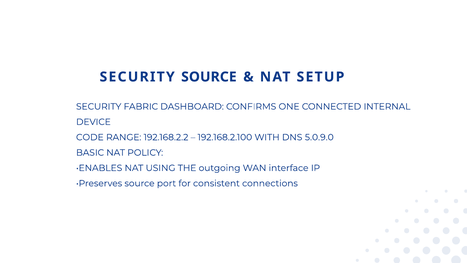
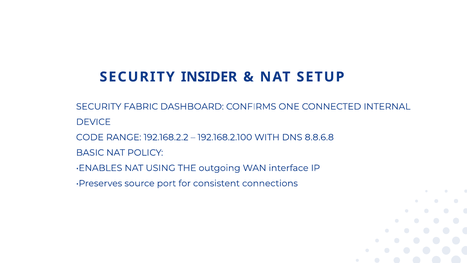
SECURITY SOURCE: SOURCE -> INSIDER
5.0.9.0: 5.0.9.0 -> 8.8.6.8
